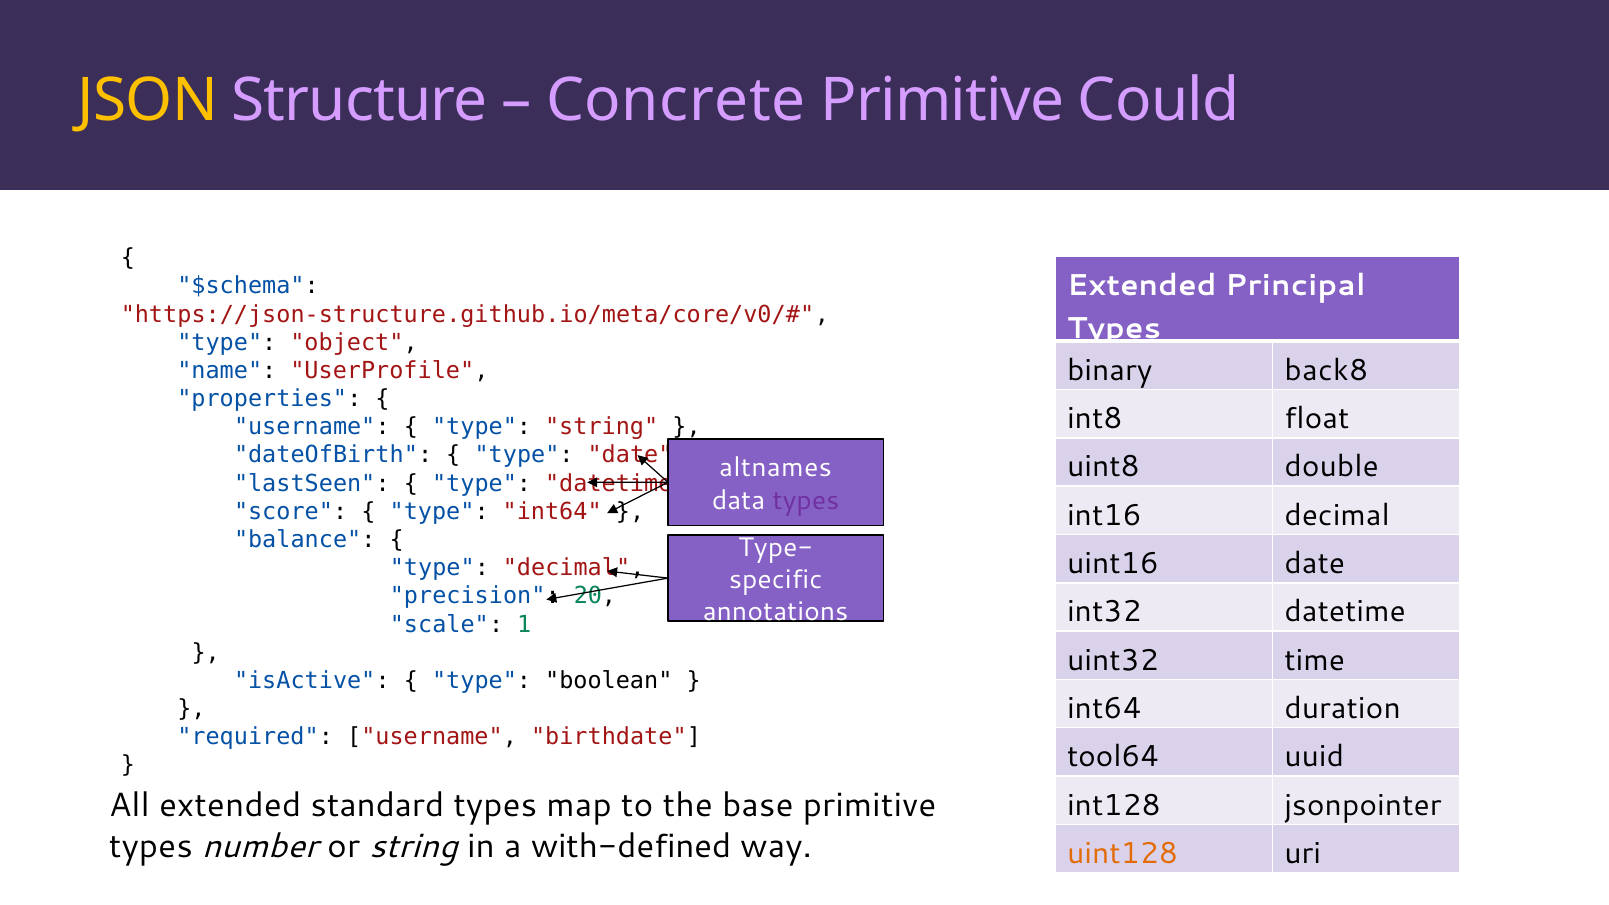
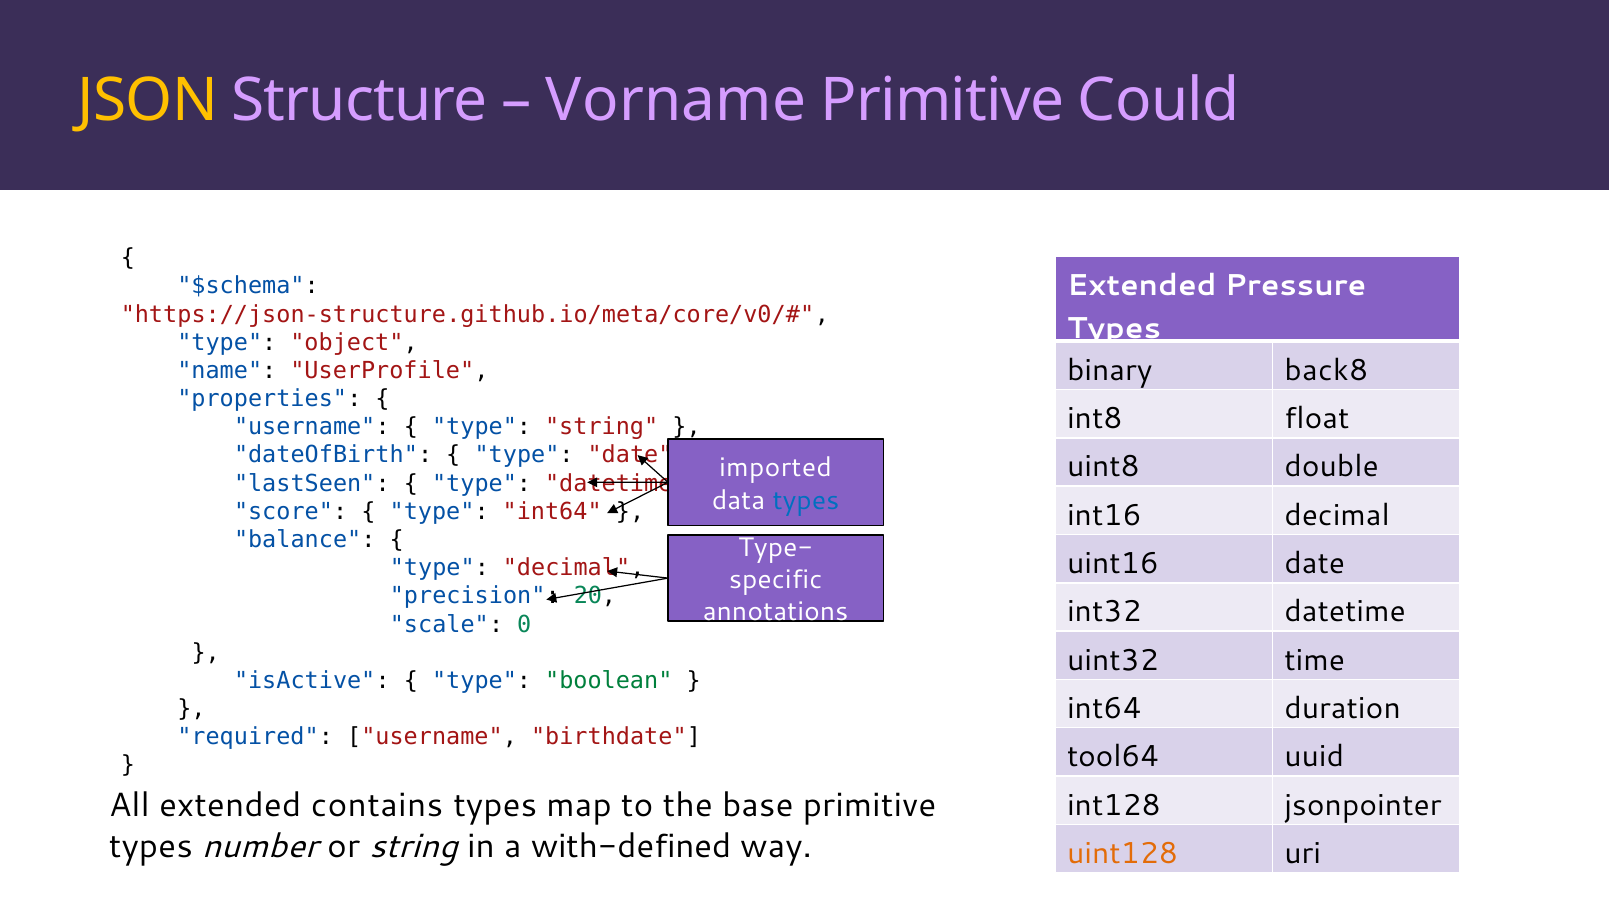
Concrete: Concrete -> Vorname
Principal: Principal -> Pressure
altnames: altnames -> imported
types at (806, 500) colour: purple -> blue
1: 1 -> 0
boolean colour: black -> green
standard: standard -> contains
